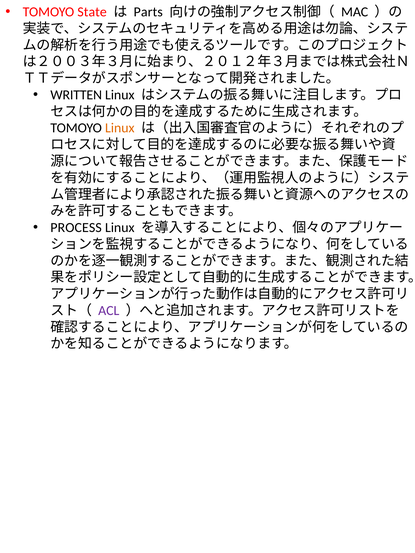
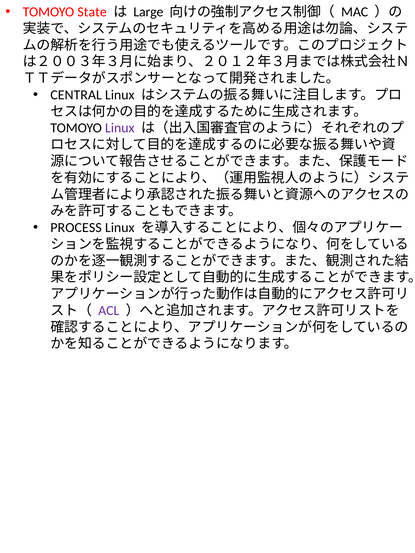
Parts: Parts -> Large
WRITTEN: WRITTEN -> CENTRAL
Linux at (120, 128) colour: orange -> purple
